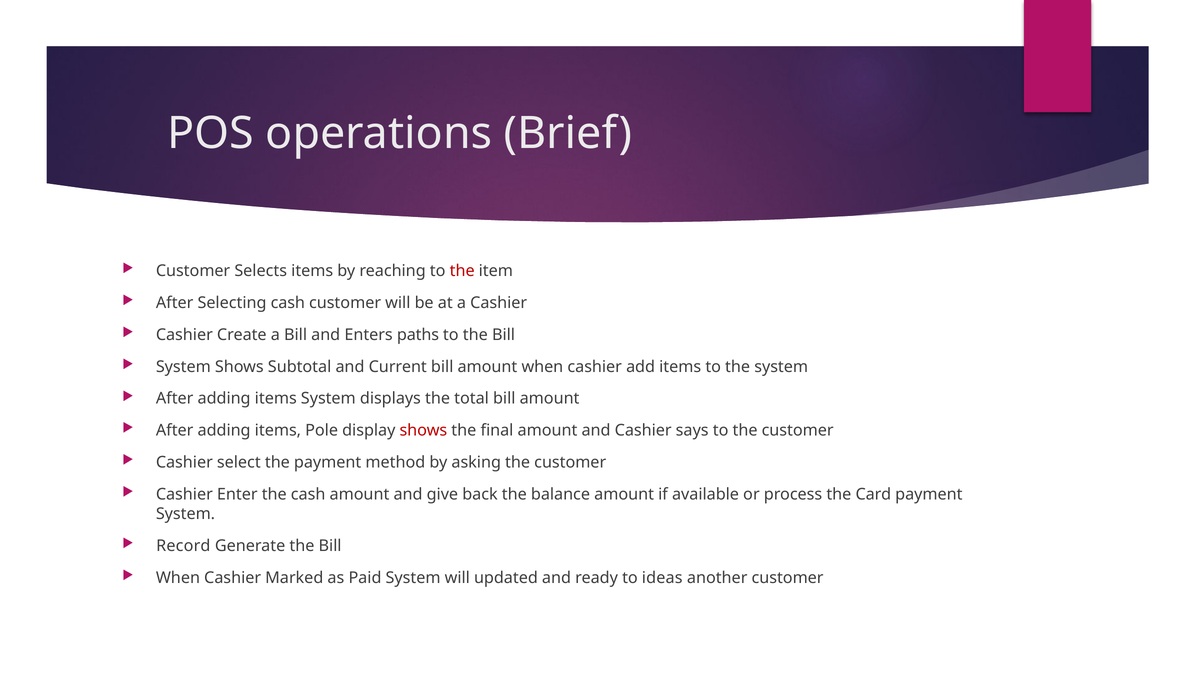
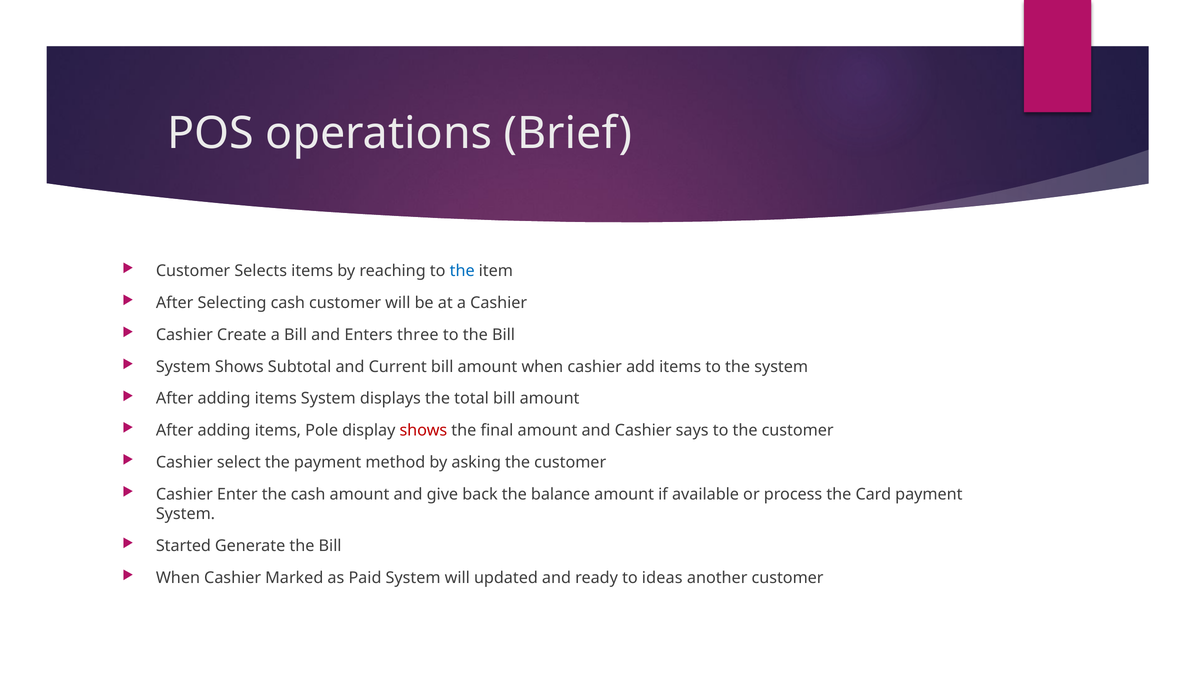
the at (462, 271) colour: red -> blue
paths: paths -> three
Record: Record -> Started
